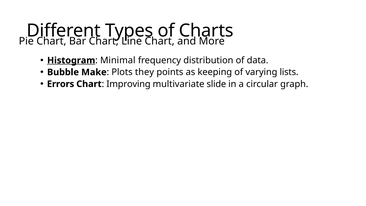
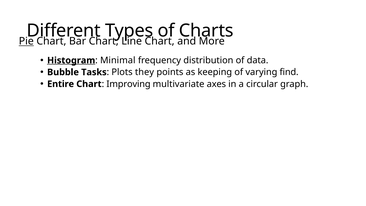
Pie underline: none -> present
Make: Make -> Tasks
lists: lists -> find
Errors: Errors -> Entire
slide: slide -> axes
